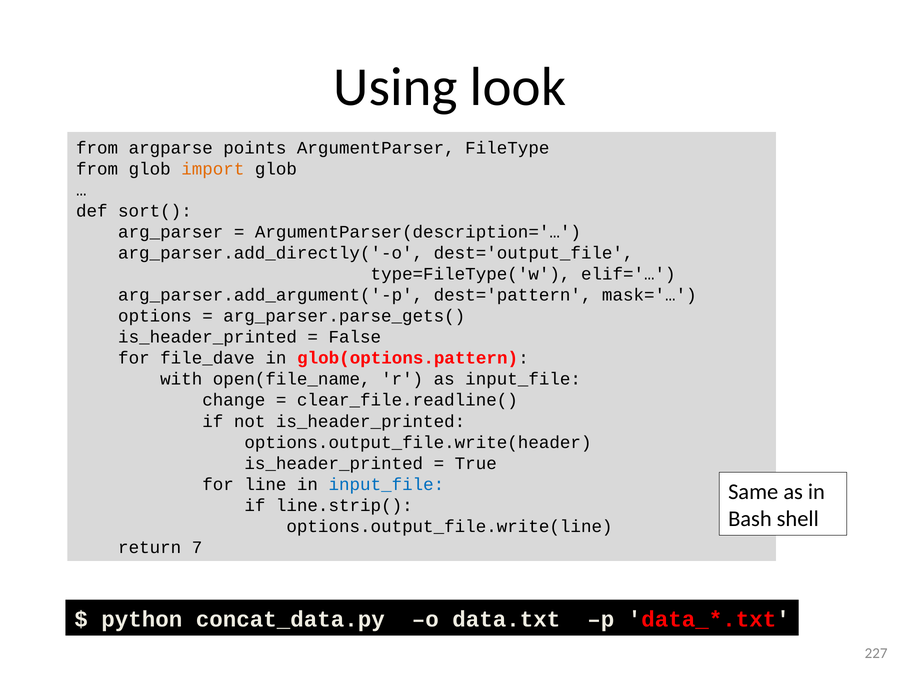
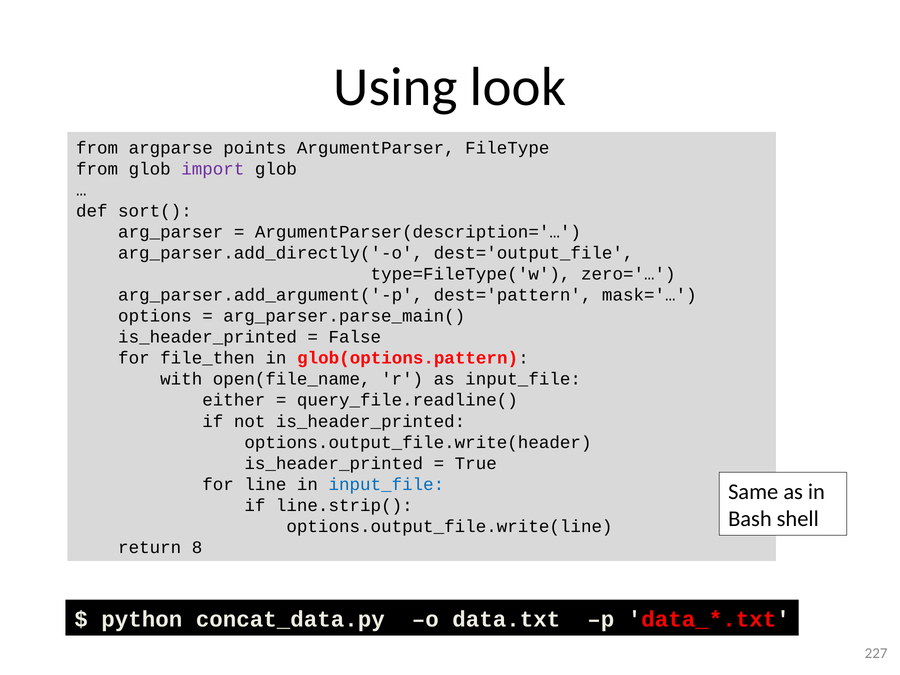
import colour: orange -> purple
elif='…: elif='… -> zero='…
arg_parser.parse_gets(: arg_parser.parse_gets( -> arg_parser.parse_main(
file_dave: file_dave -> file_then
change: change -> either
clear_file.readline(: clear_file.readline( -> query_file.readline(
7: 7 -> 8
